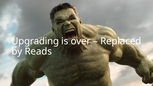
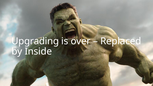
Reads: Reads -> Inside
